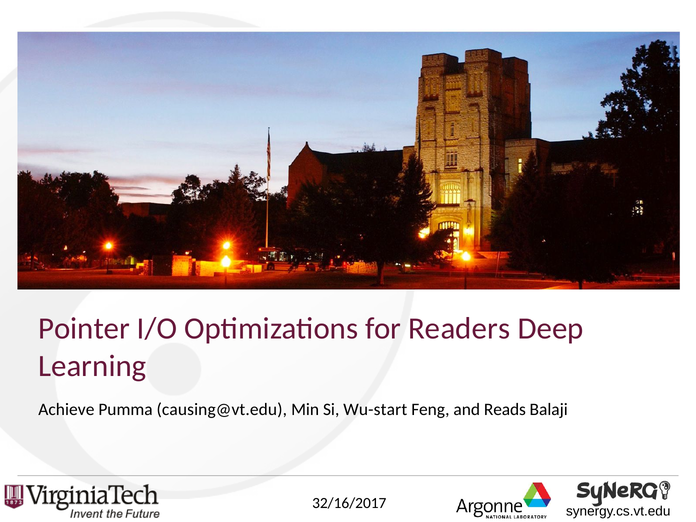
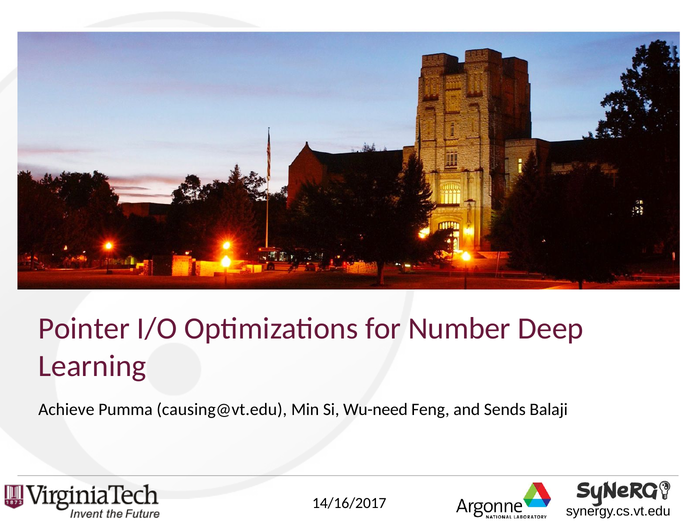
Readers: Readers -> Number
Wu-start: Wu-start -> Wu-need
Reads: Reads -> Sends
32/16/2017: 32/16/2017 -> 14/16/2017
